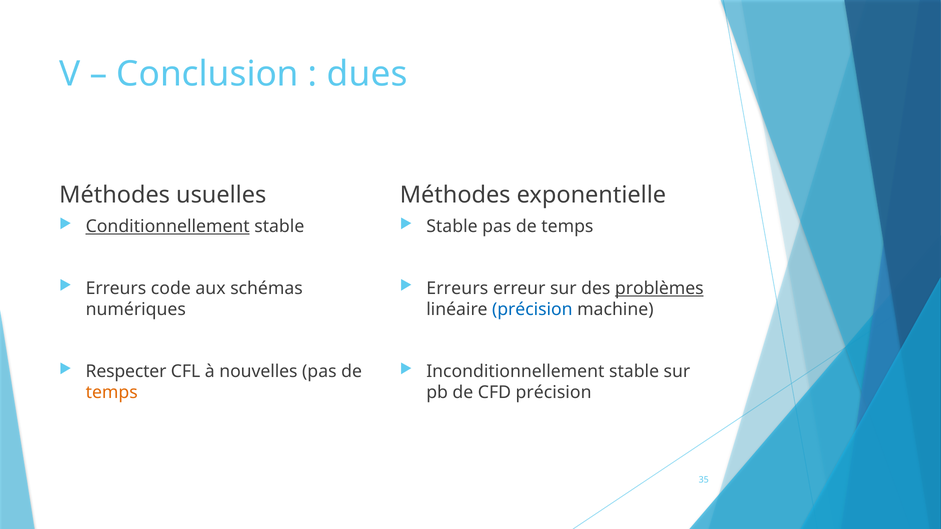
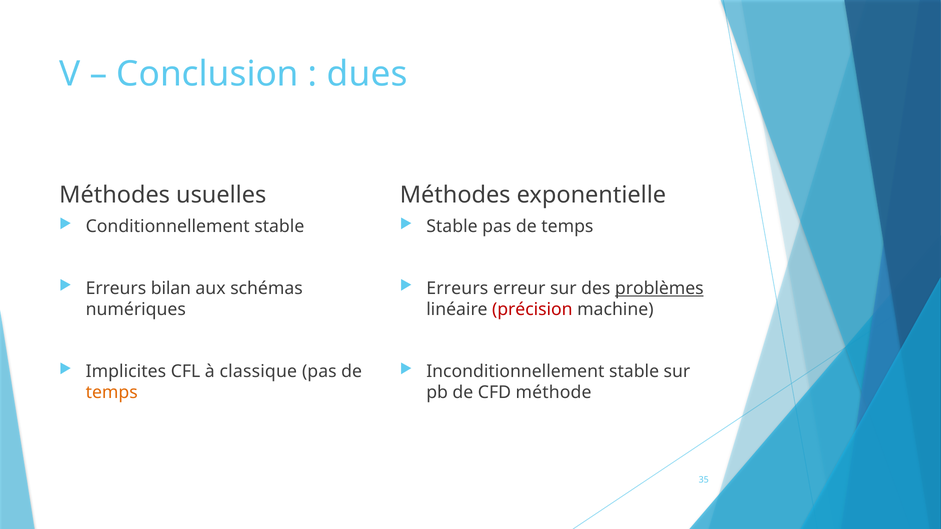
Conditionnellement underline: present -> none
code: code -> bilan
précision at (532, 310) colour: blue -> red
Respecter: Respecter -> Implicites
nouvelles: nouvelles -> classique
CFD précision: précision -> méthode
